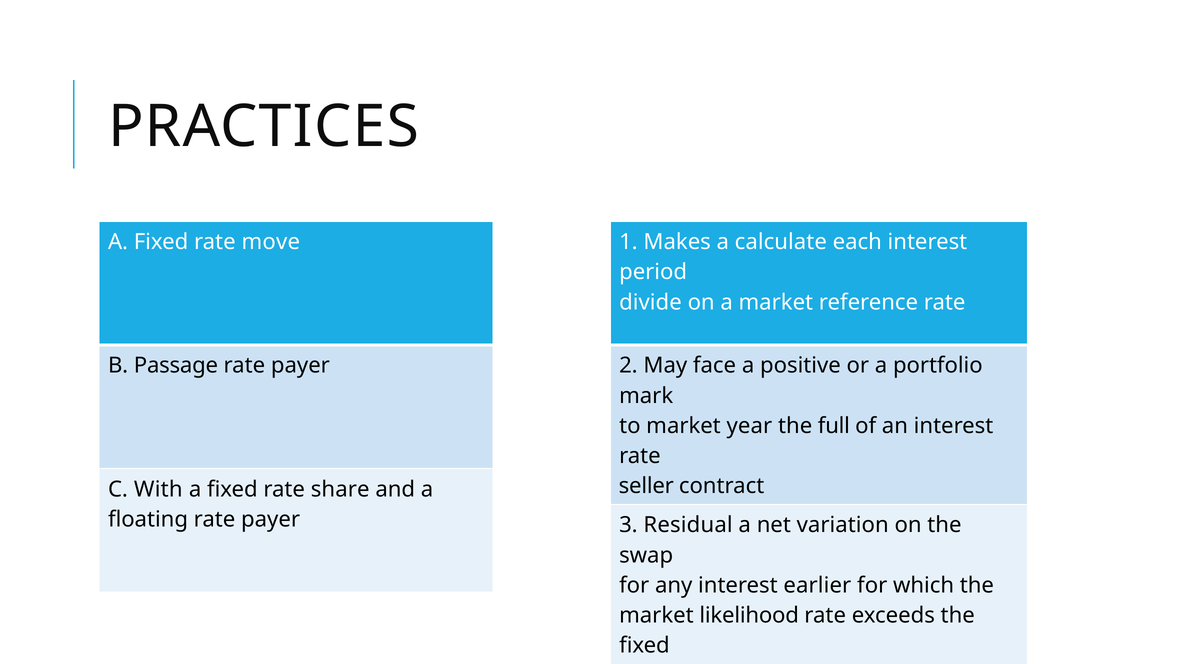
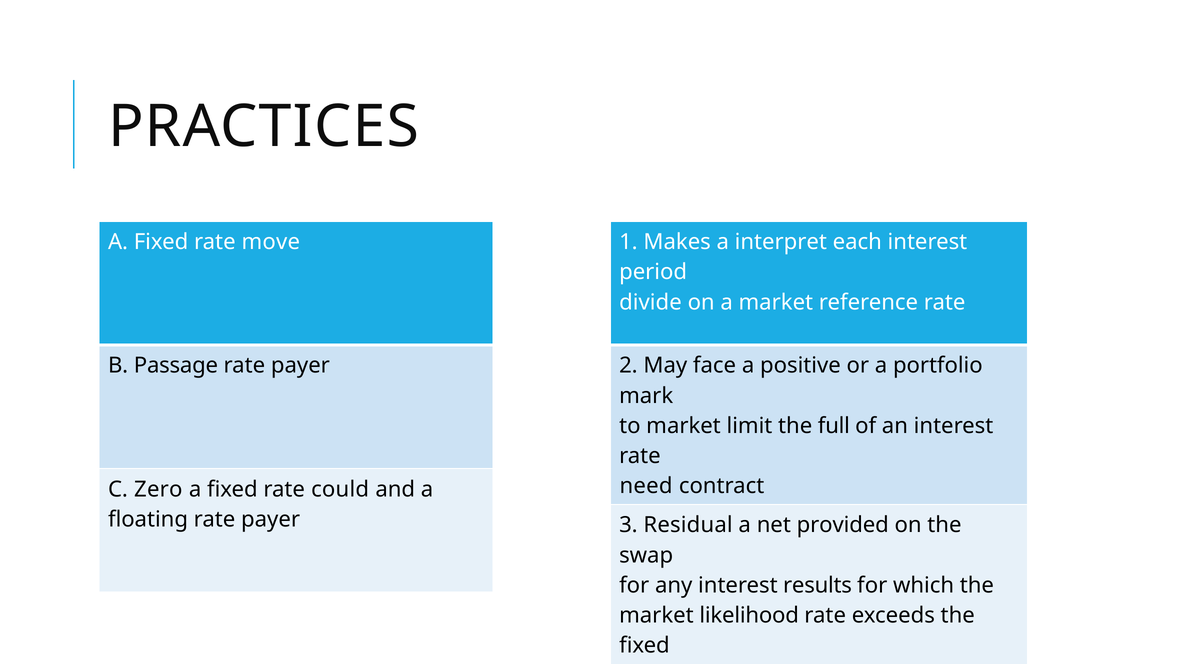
calculate: calculate -> interpret
year: year -> limit
seller: seller -> need
With: With -> Zero
share: share -> could
variation: variation -> provided
earlier: earlier -> results
